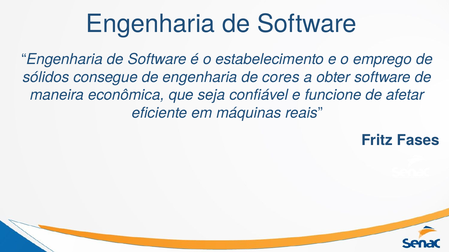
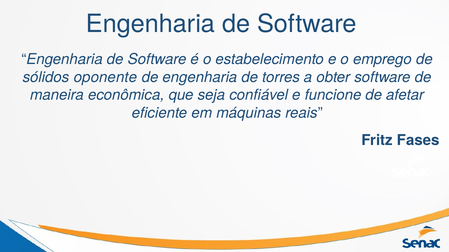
consegue: consegue -> oponente
cores: cores -> torres
